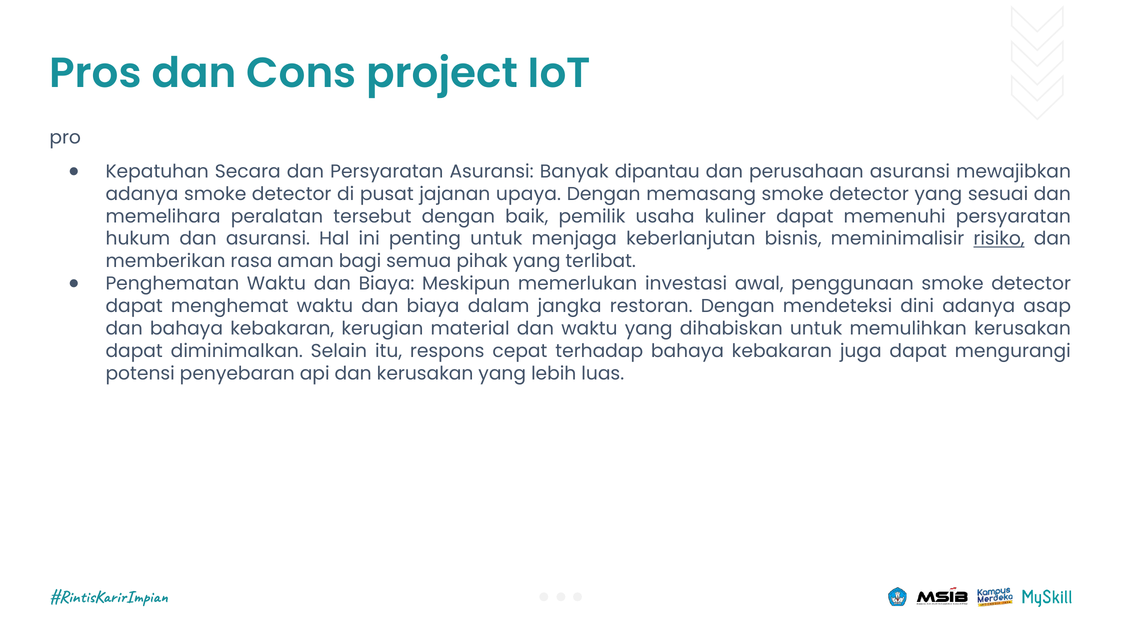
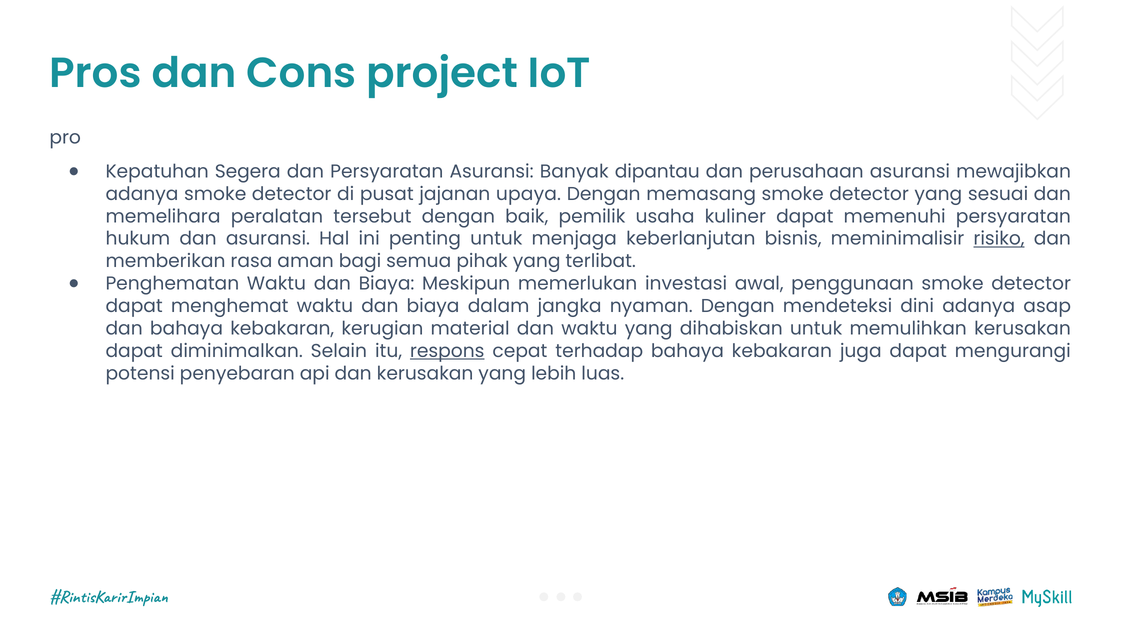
Secara: Secara -> Segera
restoran: restoran -> nyaman
respons underline: none -> present
